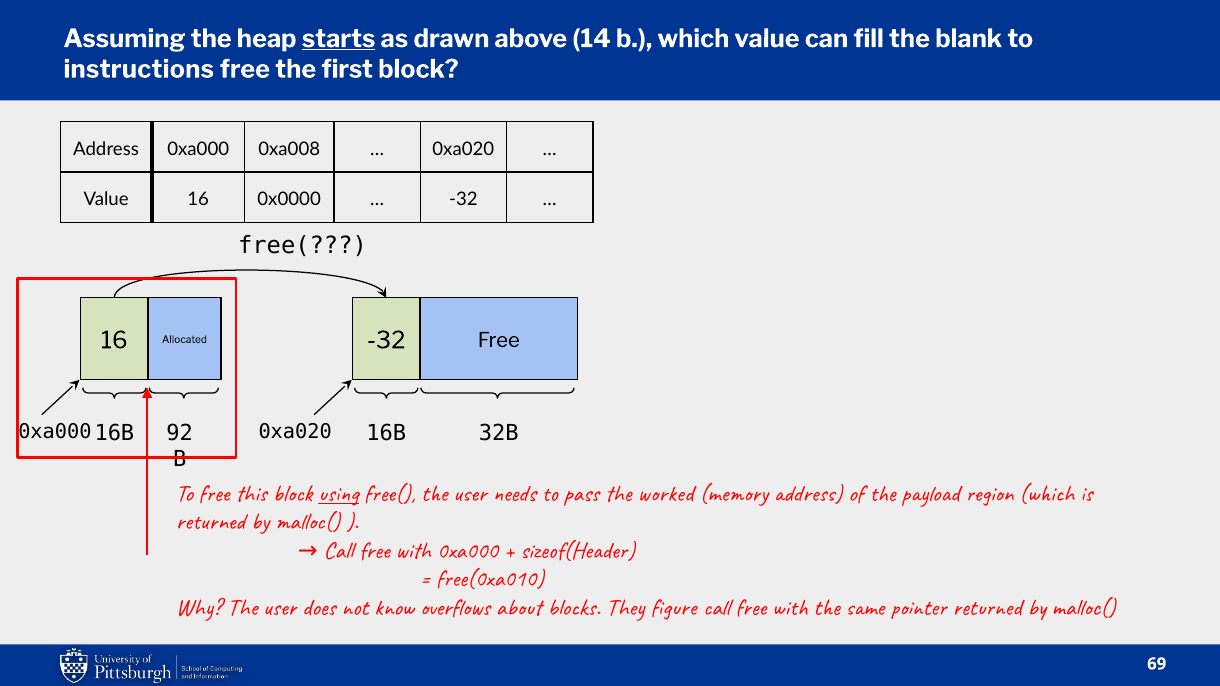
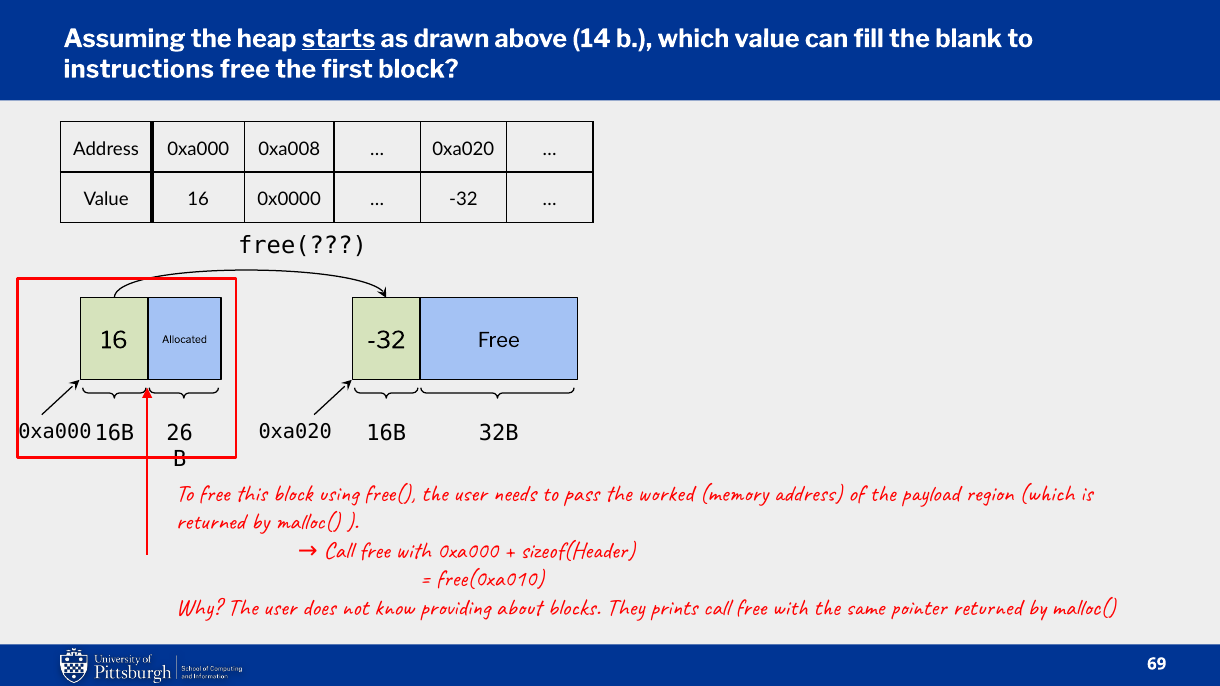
92: 92 -> 26
using underline: present -> none
overflows: overflows -> providing
figure: figure -> prints
